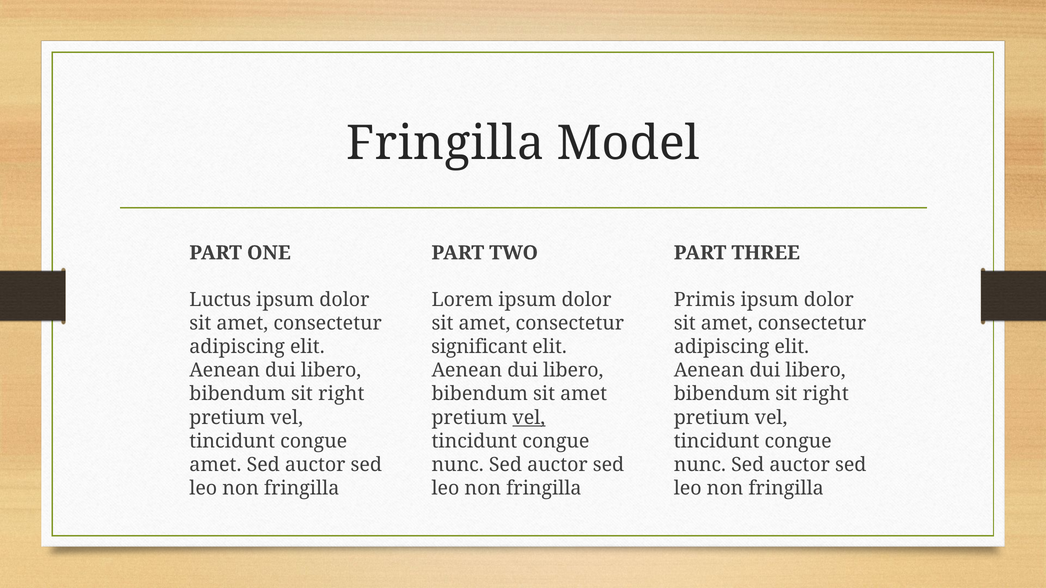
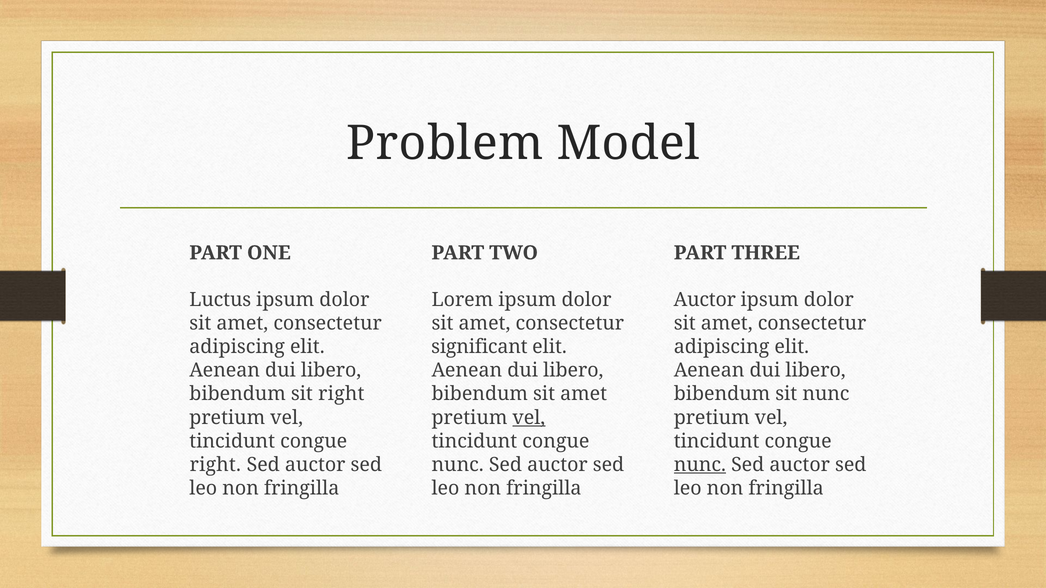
Fringilla at (445, 144): Fringilla -> Problem
Primis at (705, 300): Primis -> Auctor
right at (826, 394): right -> nunc
amet at (215, 465): amet -> right
nunc at (700, 465) underline: none -> present
